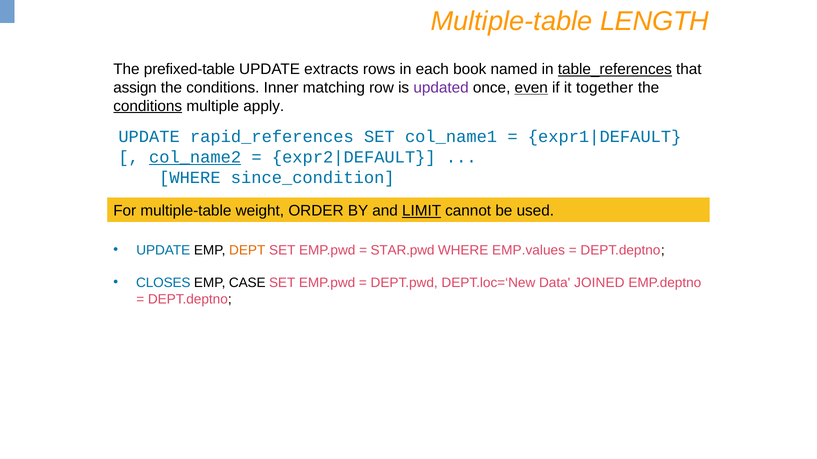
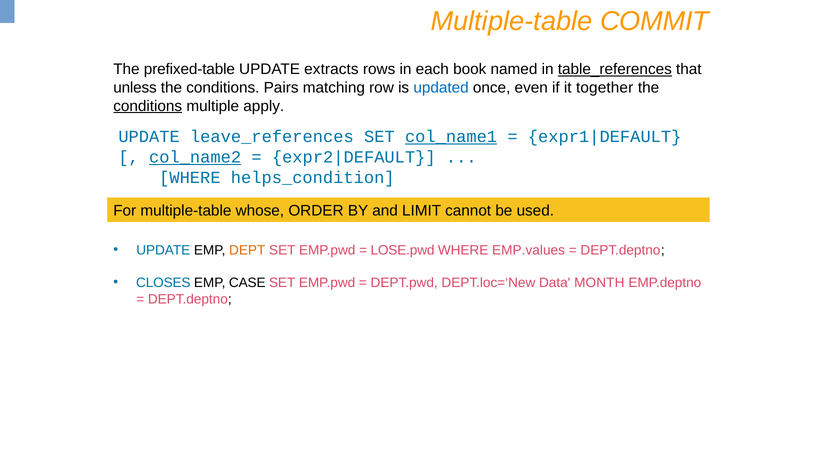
LENGTH: LENGTH -> COMMIT
assign: assign -> unless
Inner: Inner -> Pairs
updated colour: purple -> blue
even underline: present -> none
rapid_references: rapid_references -> leave_references
col_name1 underline: none -> present
since_condition: since_condition -> helps_condition
weight: weight -> whose
LIMIT underline: present -> none
STAR.pwd: STAR.pwd -> LOSE.pwd
JOINED: JOINED -> MONTH
